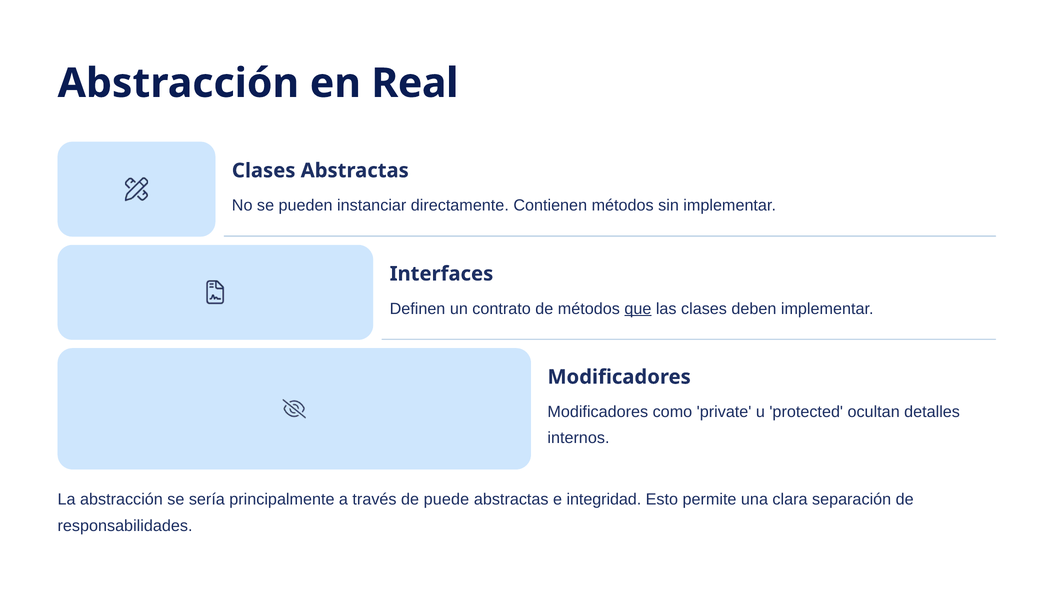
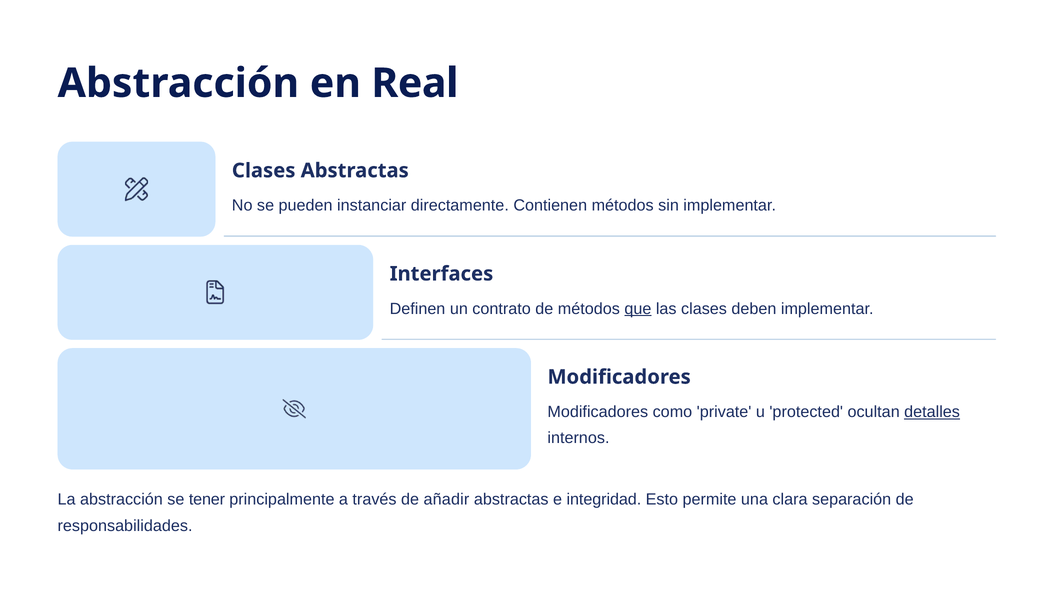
detalles underline: none -> present
sería: sería -> tener
puede: puede -> añadir
